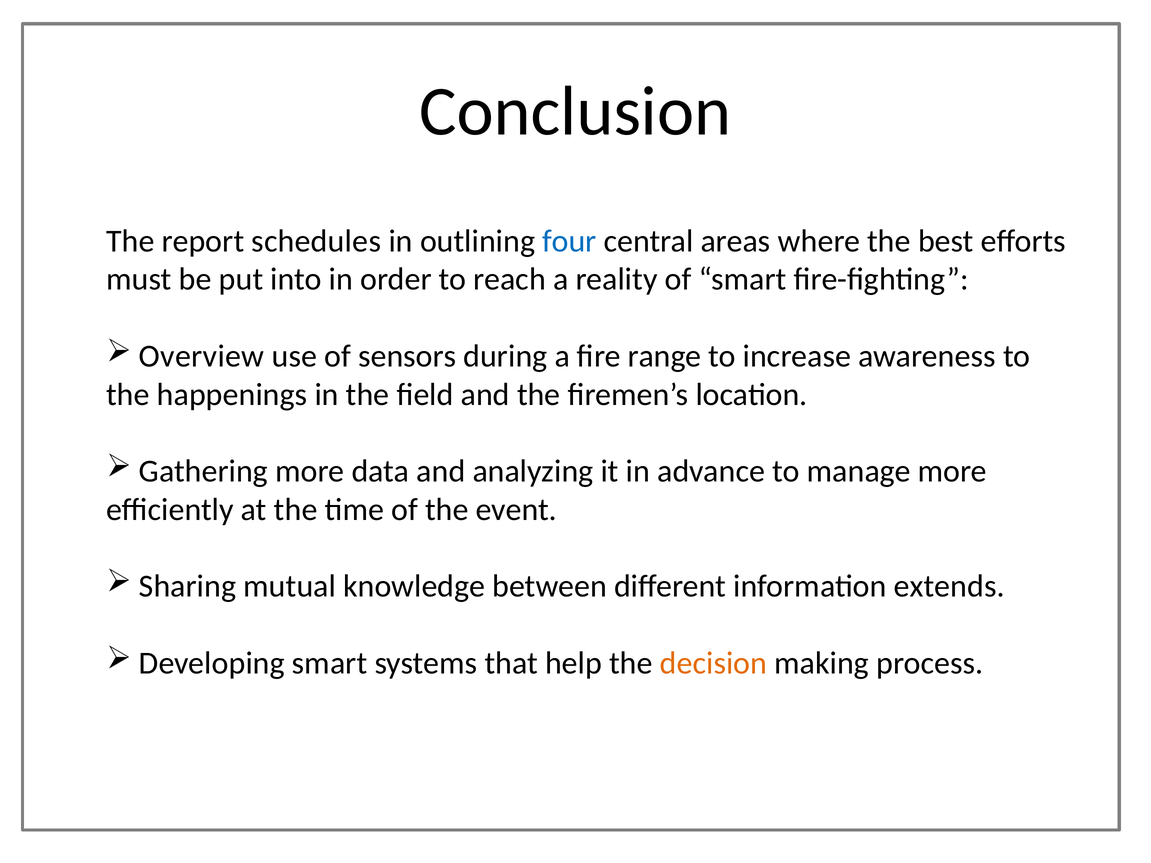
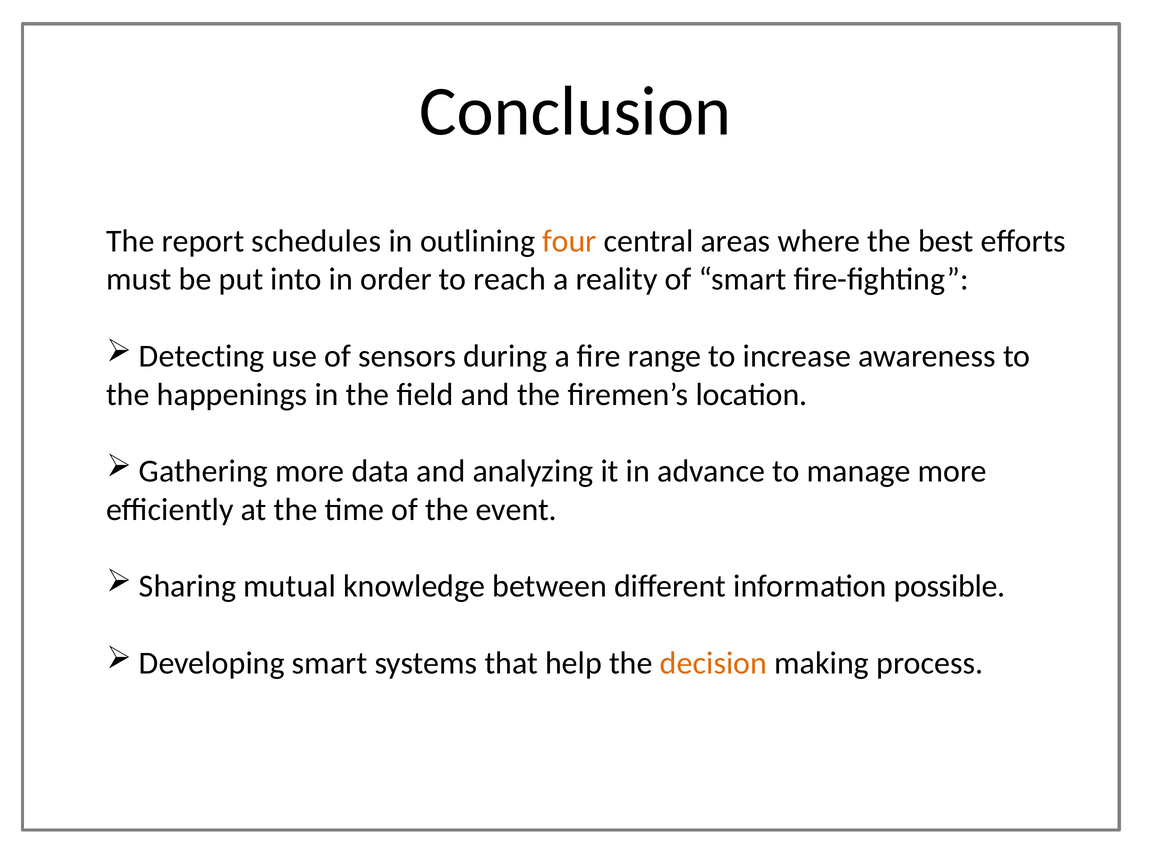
four colour: blue -> orange
Overview: Overview -> Detecting
extends: extends -> possible
